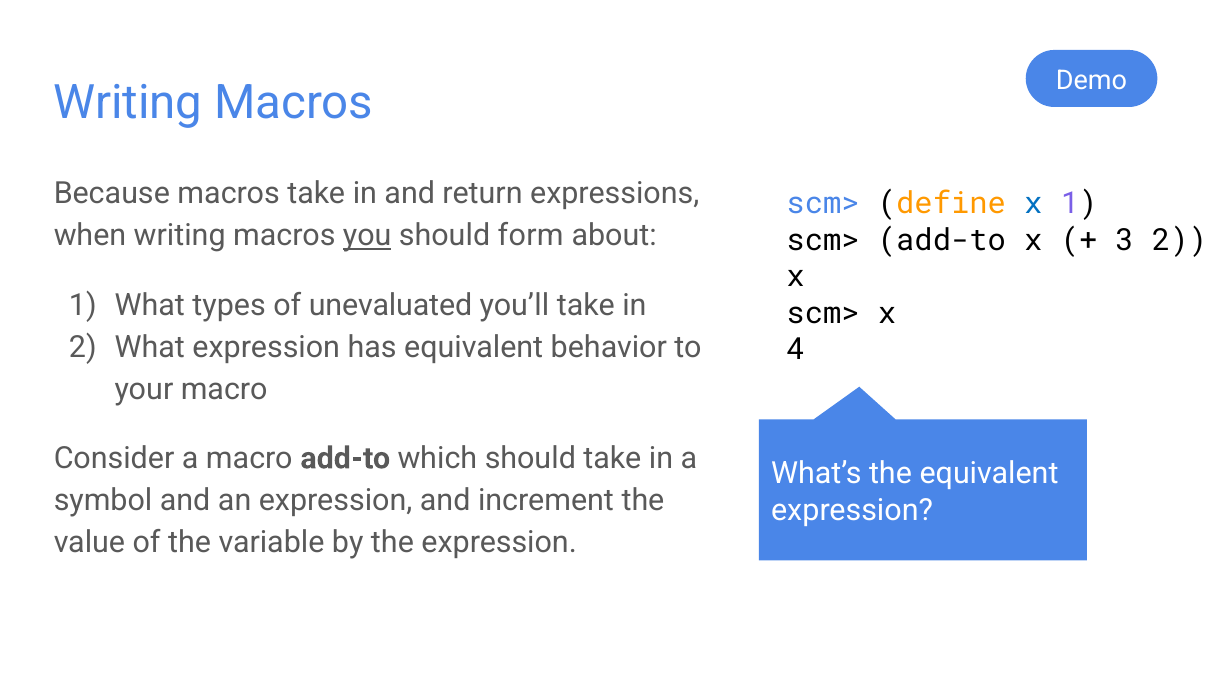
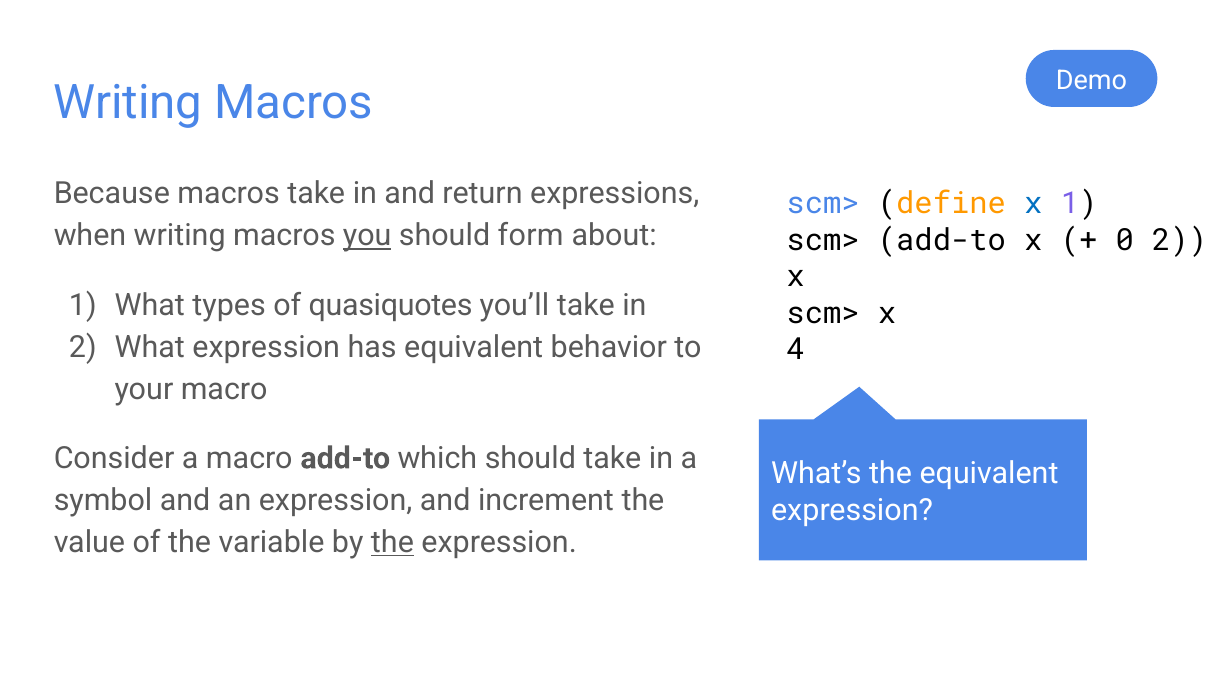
3: 3 -> 0
unevaluated: unevaluated -> quasiquotes
the at (392, 542) underline: none -> present
